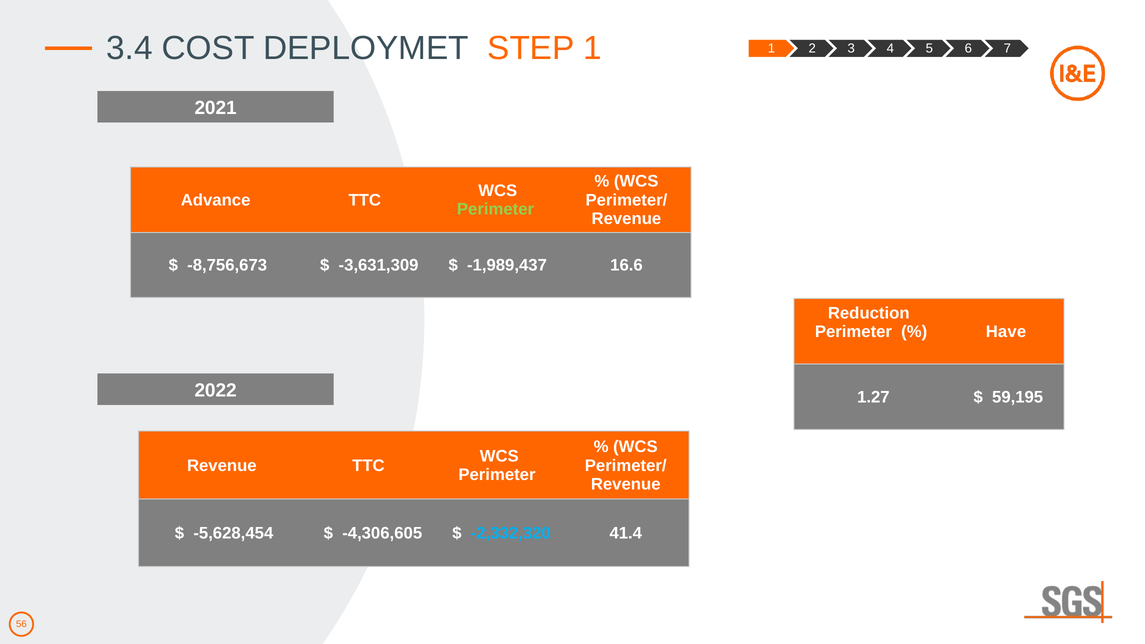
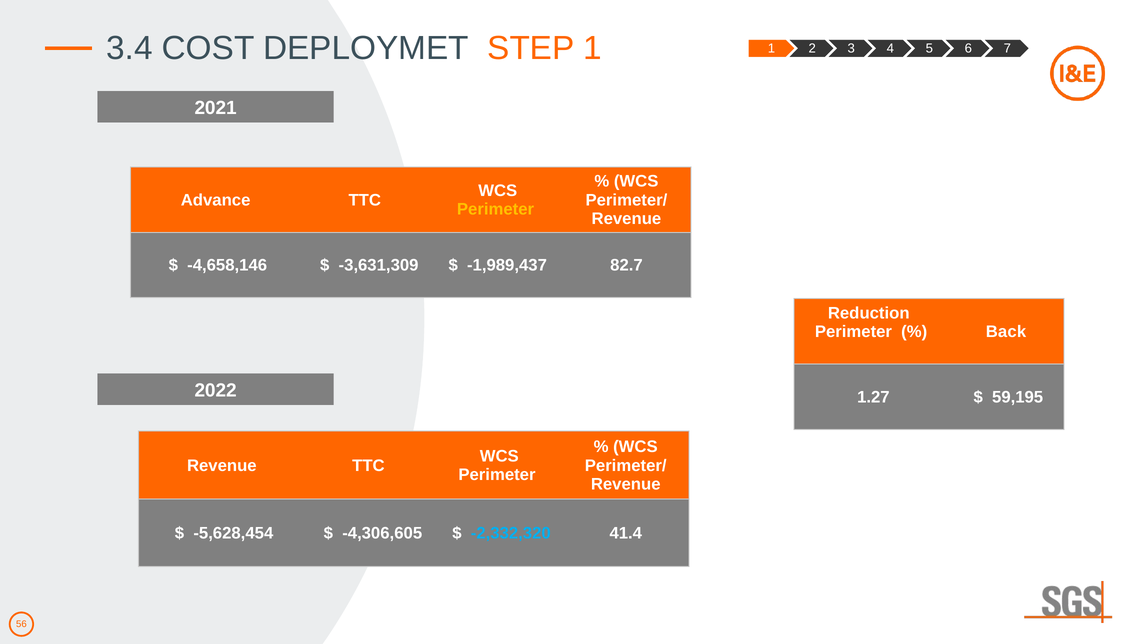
Perimeter at (496, 209) colour: light green -> yellow
-8,756,673: -8,756,673 -> -4,658,146
16.6: 16.6 -> 82.7
Have: Have -> Back
